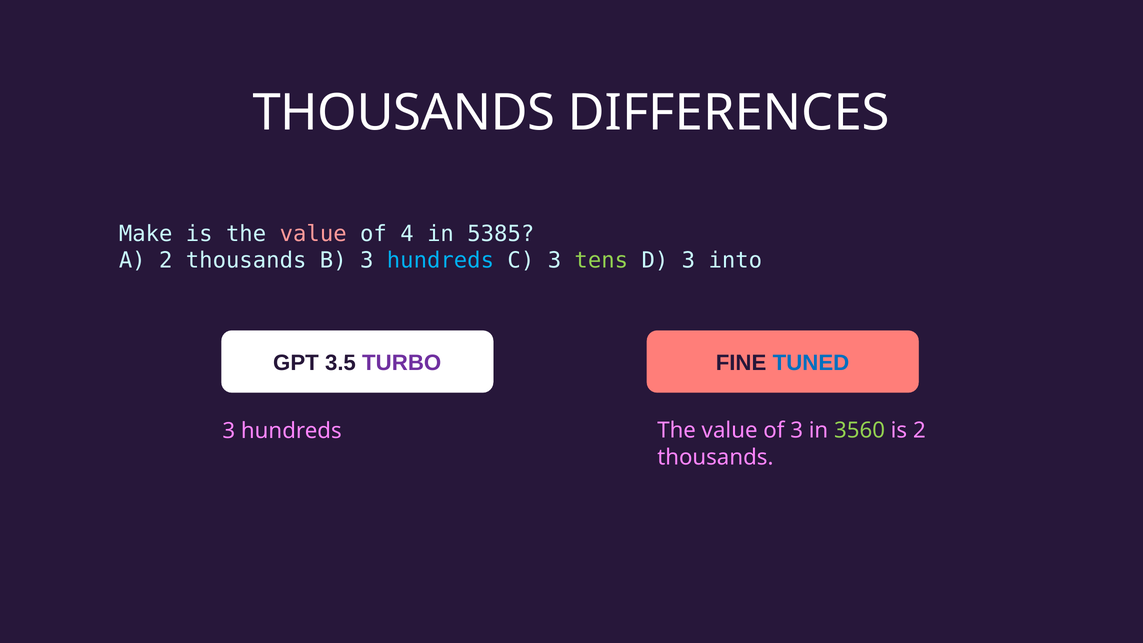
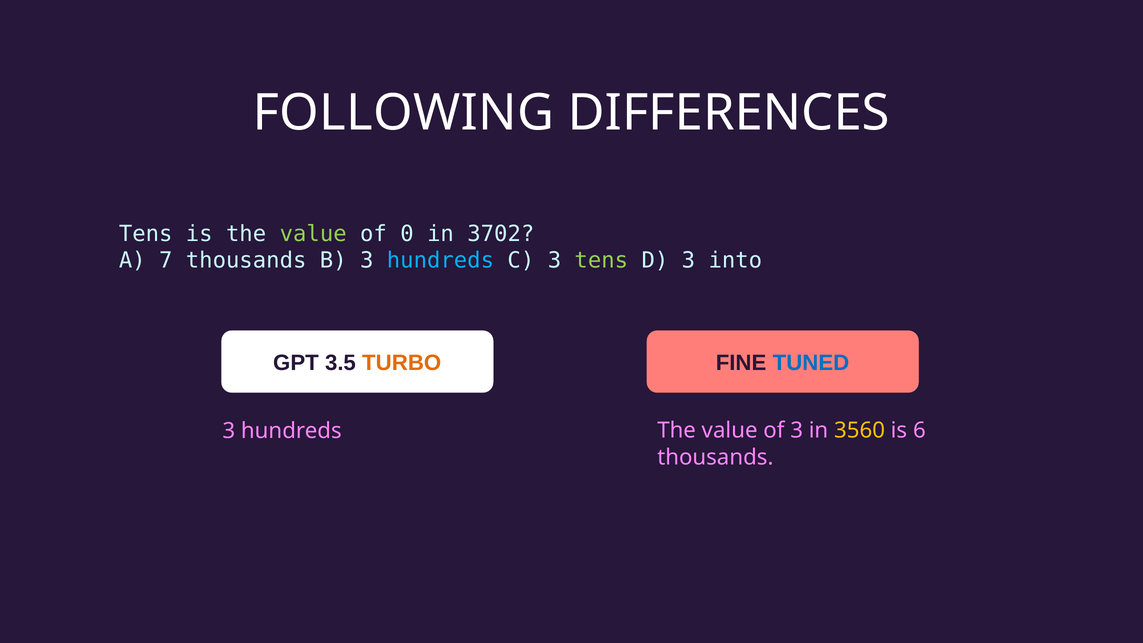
THOUSANDS at (404, 113): THOUSANDS -> FOLLOWING
Make at (146, 234): Make -> Tens
value at (313, 234) colour: pink -> light green
4: 4 -> 0
5385: 5385 -> 3702
A 2: 2 -> 7
TURBO colour: purple -> orange
3560 colour: light green -> yellow
is 2: 2 -> 6
